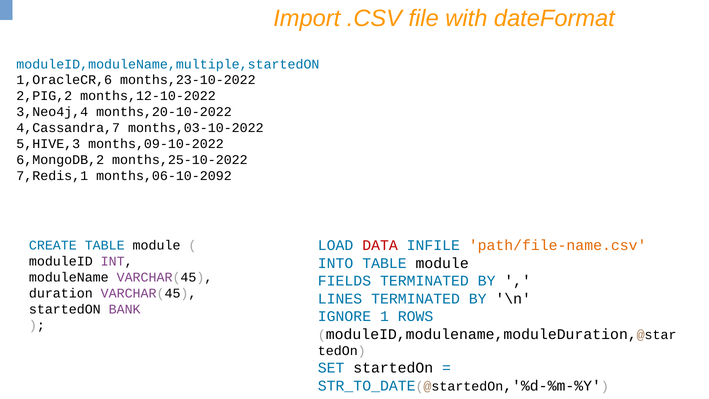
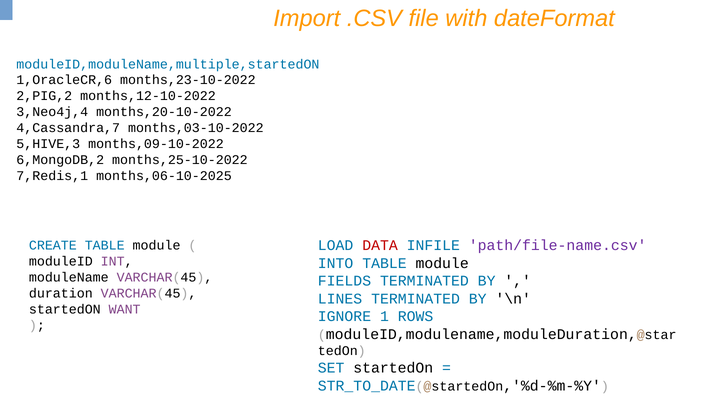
months,06-10-2092: months,06-10-2092 -> months,06-10-2025
path/file-name.csv colour: orange -> purple
BANK: BANK -> WANT
